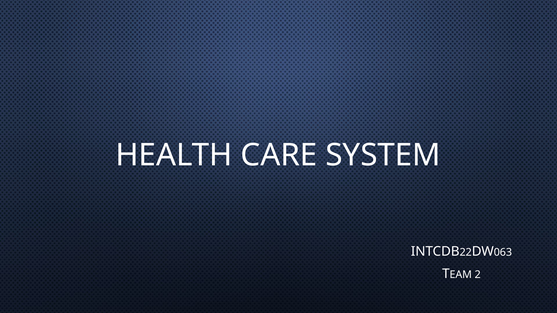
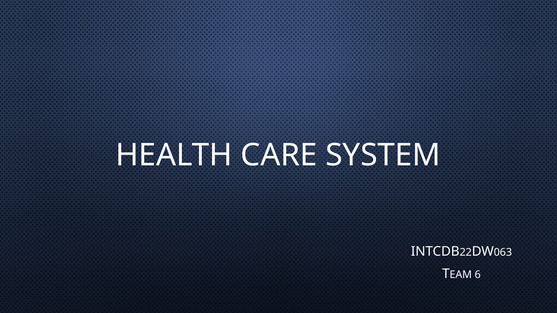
2: 2 -> 6
